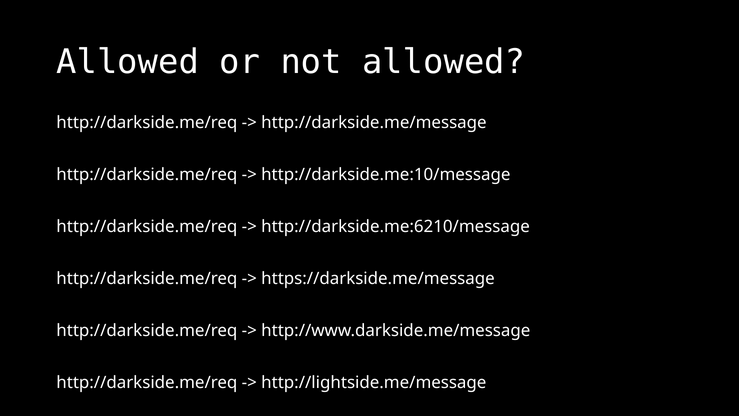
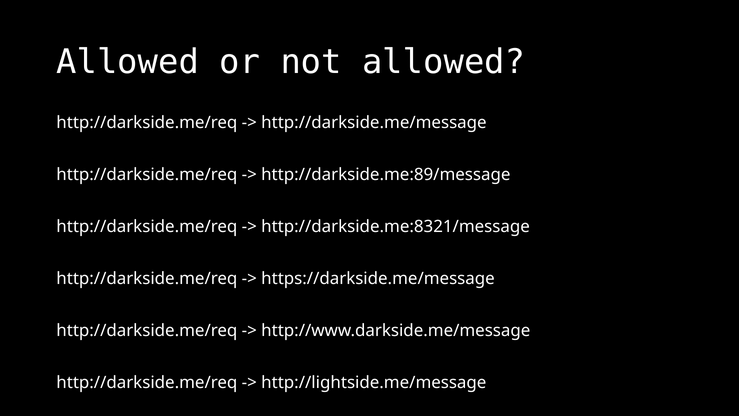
http://darkside.me:10/message: http://darkside.me:10/message -> http://darkside.me:89/message
http://darkside.me:6210/message: http://darkside.me:6210/message -> http://darkside.me:8321/message
